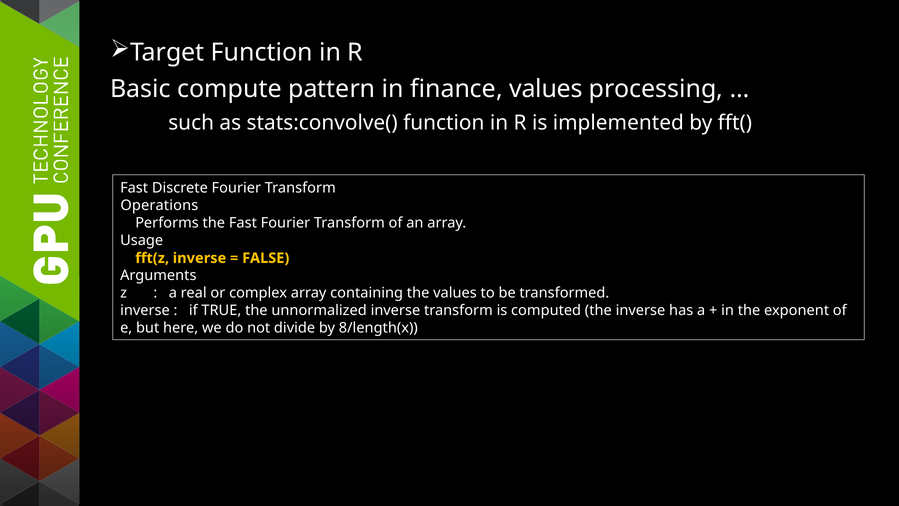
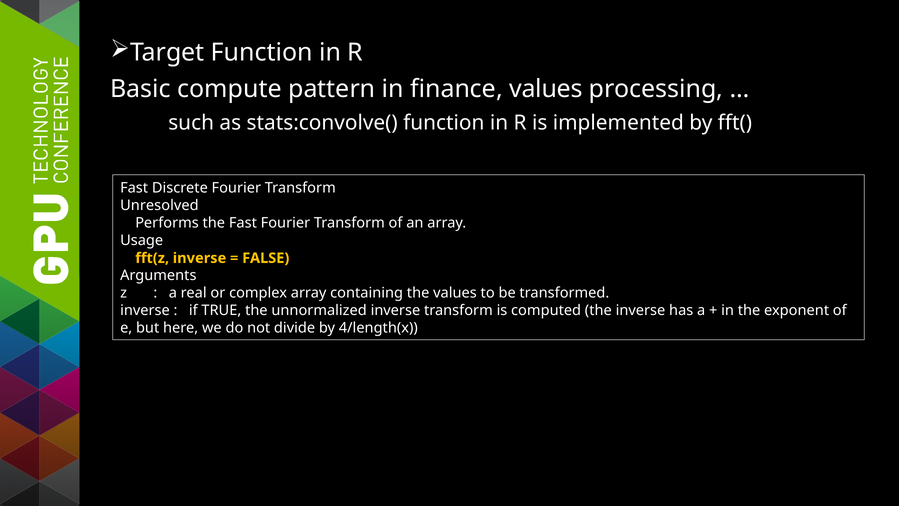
Operations: Operations -> Unresolved
8/length(x: 8/length(x -> 4/length(x
